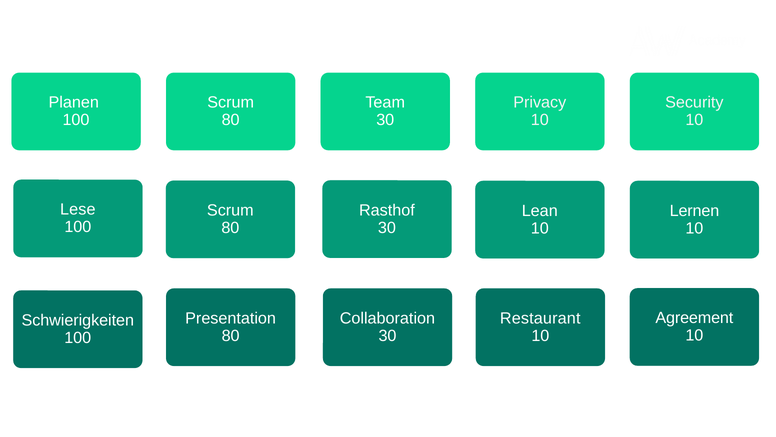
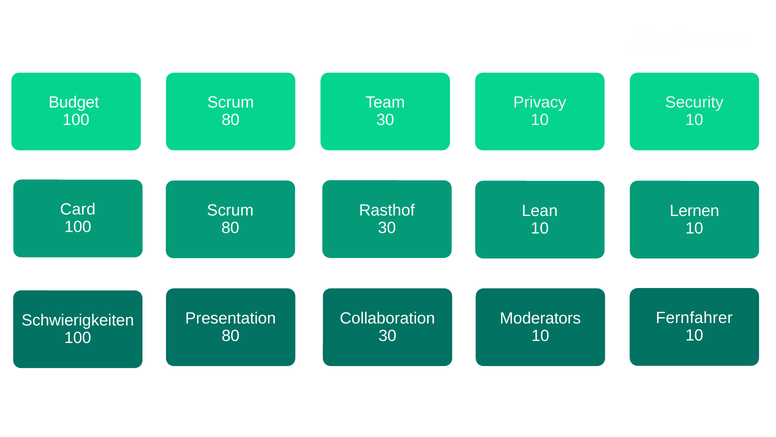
Planen: Planen -> Budget
Lese: Lese -> Card
Agreement: Agreement -> Fernfahrer
Restaurant: Restaurant -> Moderators
